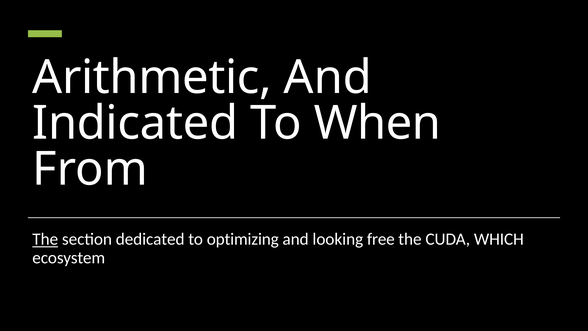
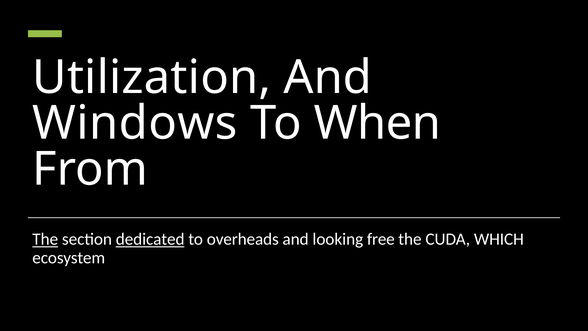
Arithmetic: Arithmetic -> Utilization
Indicated: Indicated -> Windows
dedicated underline: none -> present
optimizing: optimizing -> overheads
